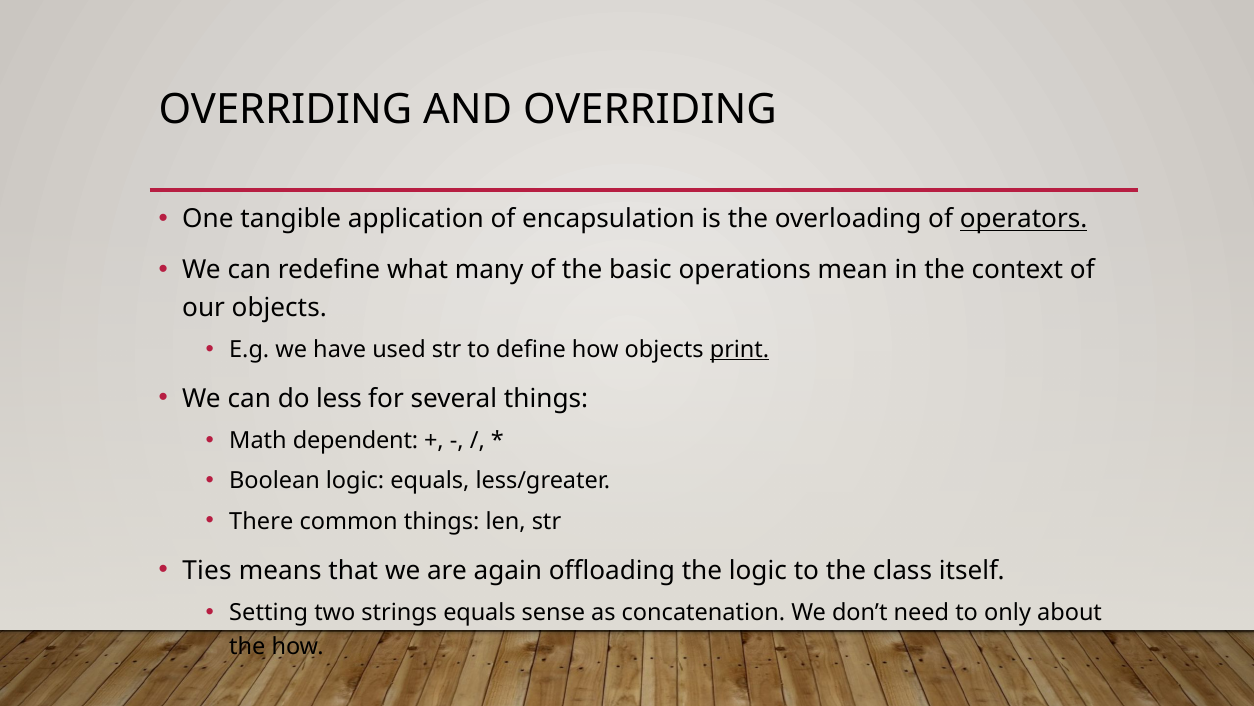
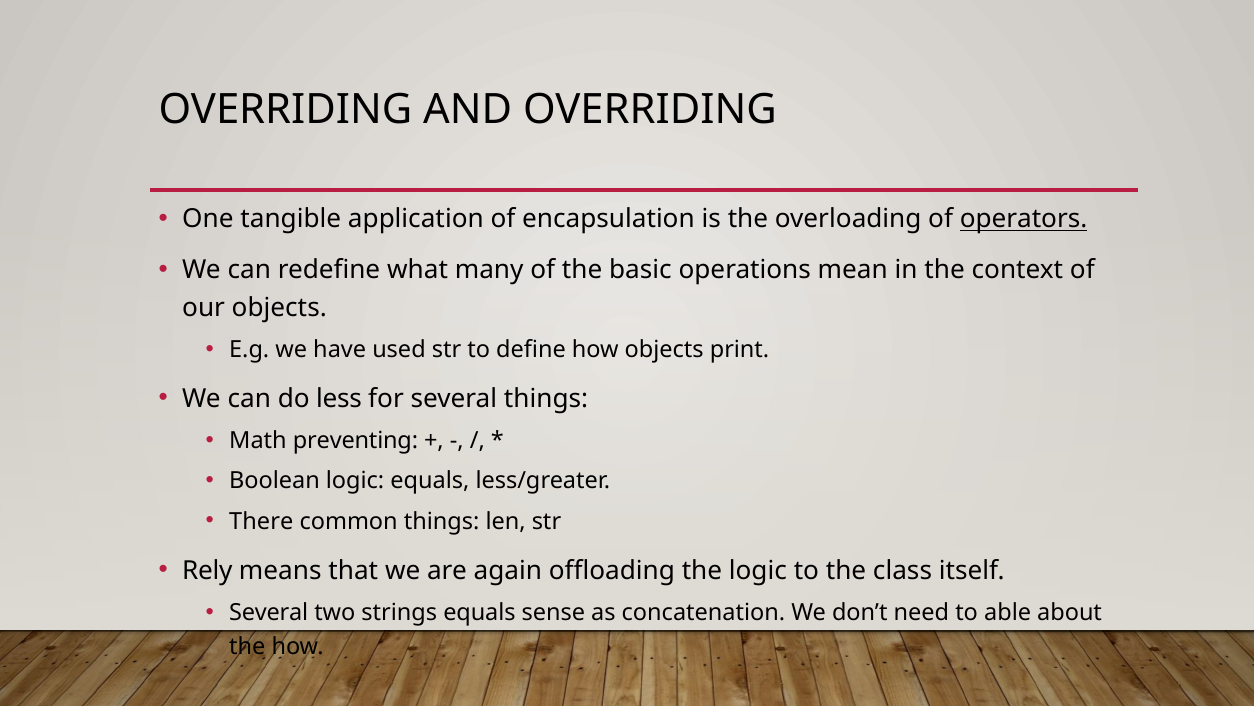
print underline: present -> none
dependent: dependent -> preventing
Ties: Ties -> Rely
Setting at (269, 612): Setting -> Several
only: only -> able
